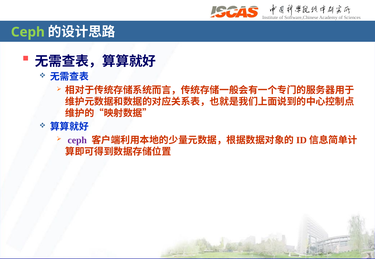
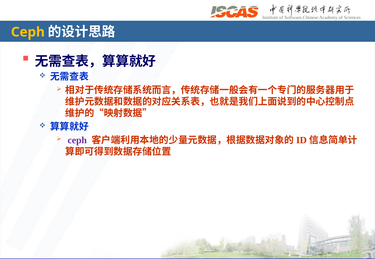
Ceph at (28, 32) colour: light green -> yellow
